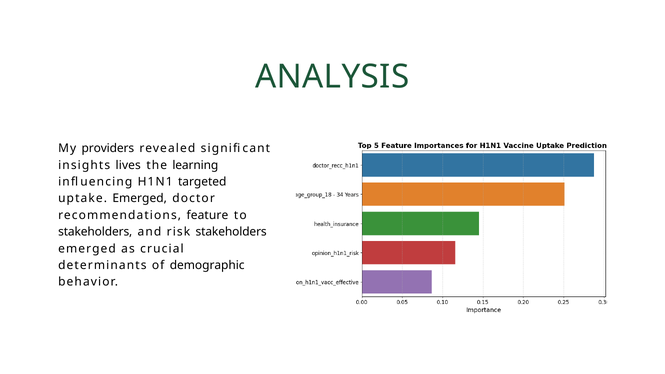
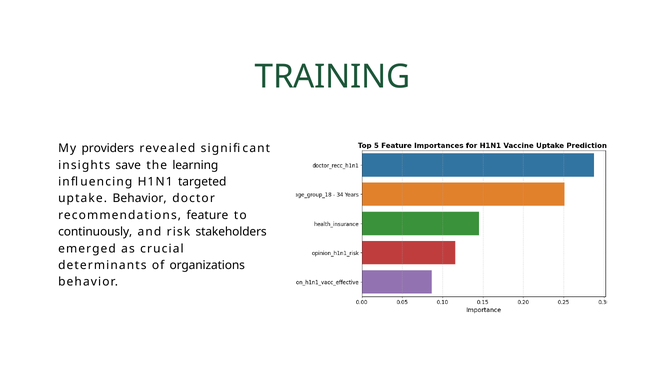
ANALYSIS: ANALYSIS -> TRAINING
lives: lives -> save
uptake Emerged: Emerged -> Behavior
stakeholders at (95, 232): stakeholders -> continuously
demographic: demographic -> organizations
